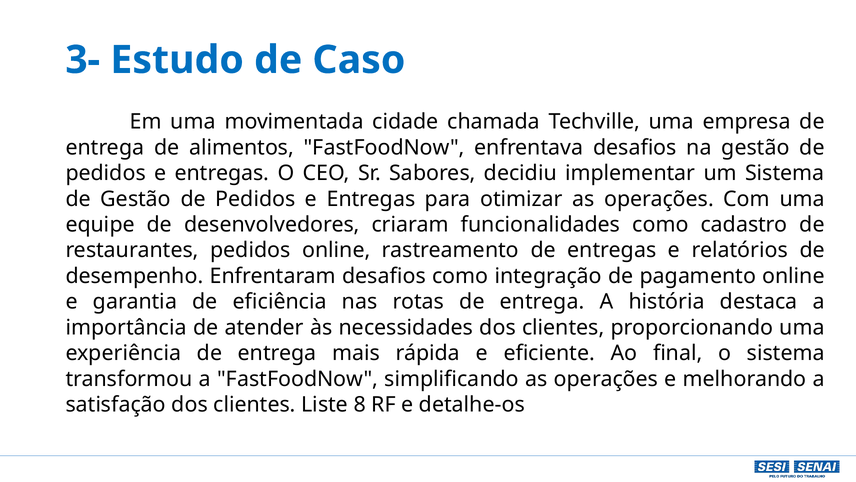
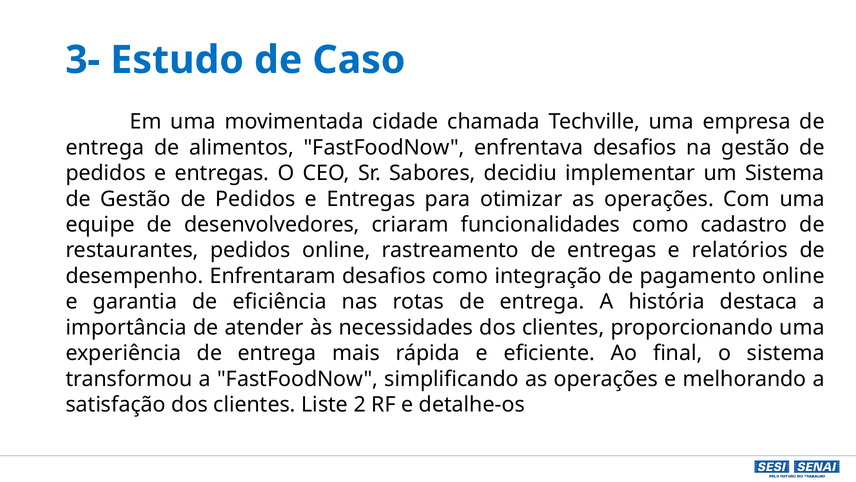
8: 8 -> 2
